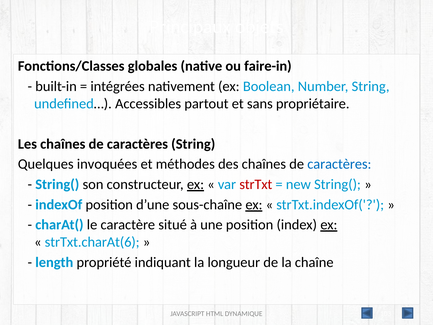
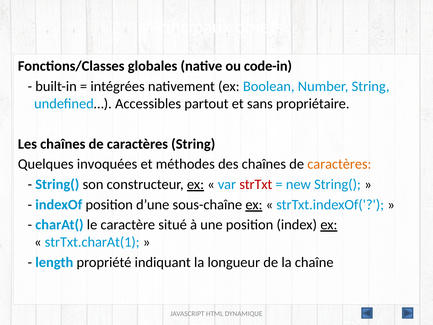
faire-in: faire-in -> code-in
caractères at (339, 164) colour: blue -> orange
strTxt.charAt(6: strTxt.charAt(6 -> strTxt.charAt(1
